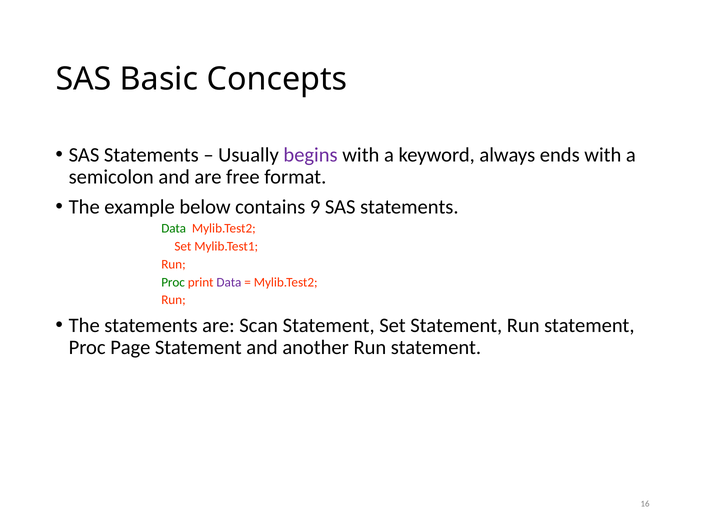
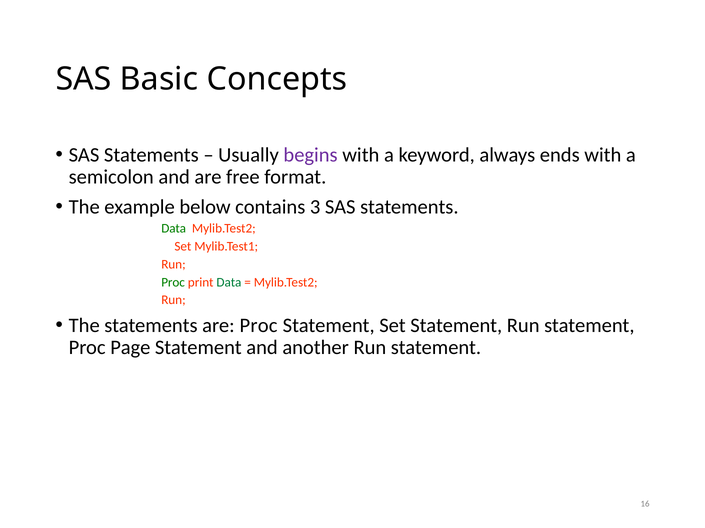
9: 9 -> 3
Data at (229, 283) colour: purple -> green
are Scan: Scan -> Proc
